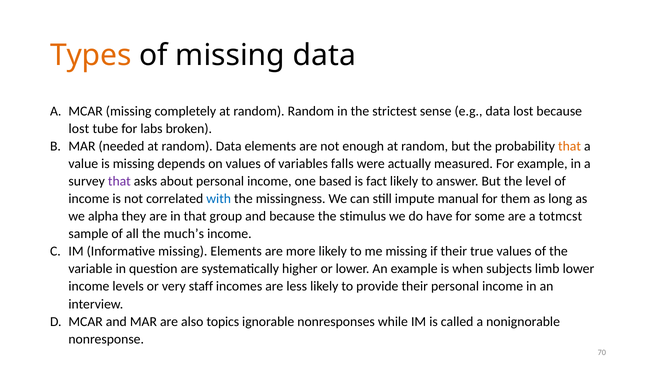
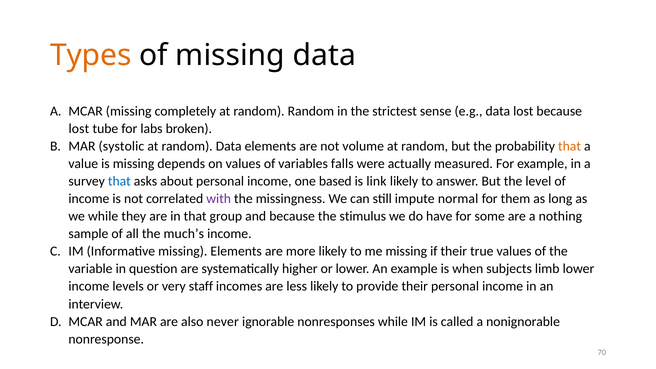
needed: needed -> systolic
enough: enough -> volume
that at (119, 181) colour: purple -> blue
fact: fact -> link
with colour: blue -> purple
manual: manual -> normal
we alpha: alpha -> while
totmcst: totmcst -> nothing
topics: topics -> never
